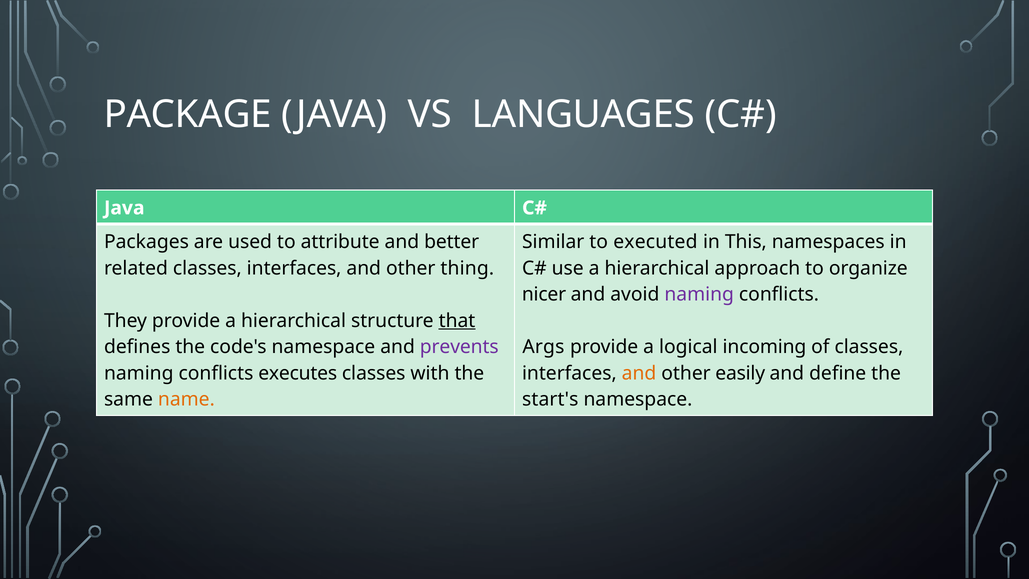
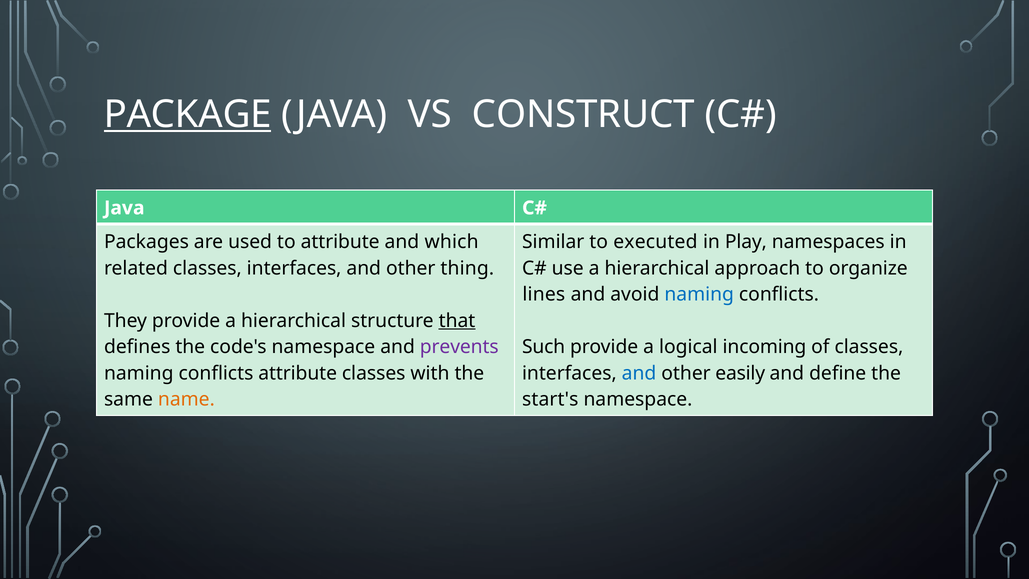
PACKAGE underline: none -> present
LANGUAGES: LANGUAGES -> CONSTRUCT
better: better -> which
This: This -> Play
nicer: nicer -> lines
naming at (699, 294) colour: purple -> blue
Args: Args -> Such
conflicts executes: executes -> attribute
and at (639, 373) colour: orange -> blue
